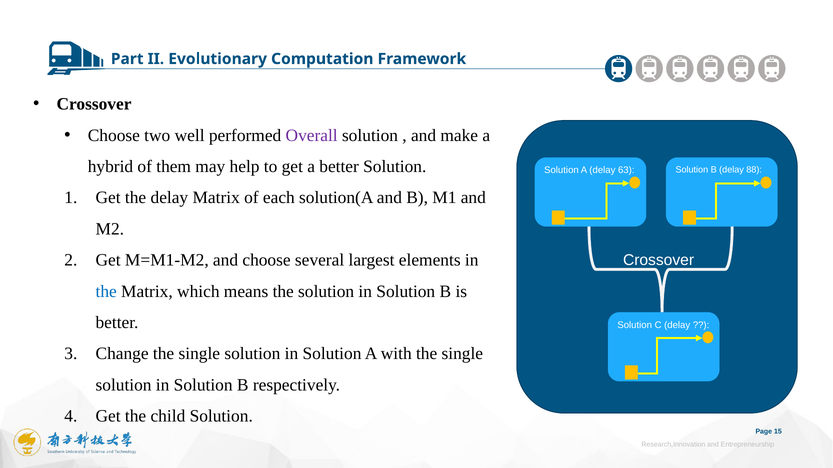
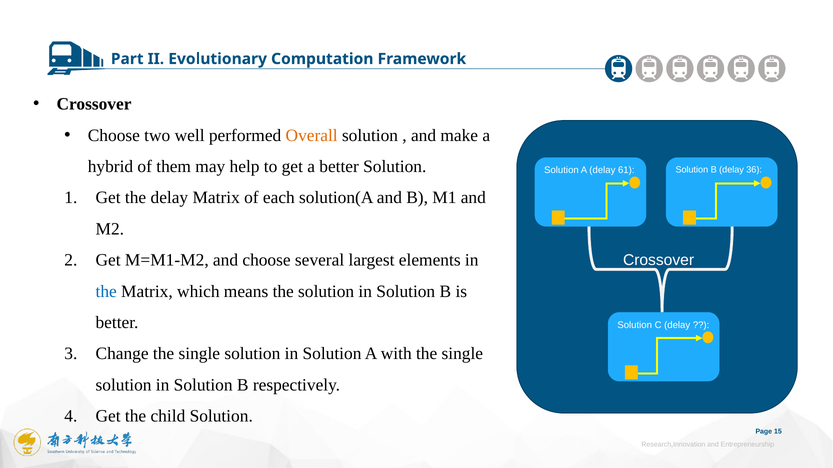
Overall colour: purple -> orange
63: 63 -> 61
88: 88 -> 36
